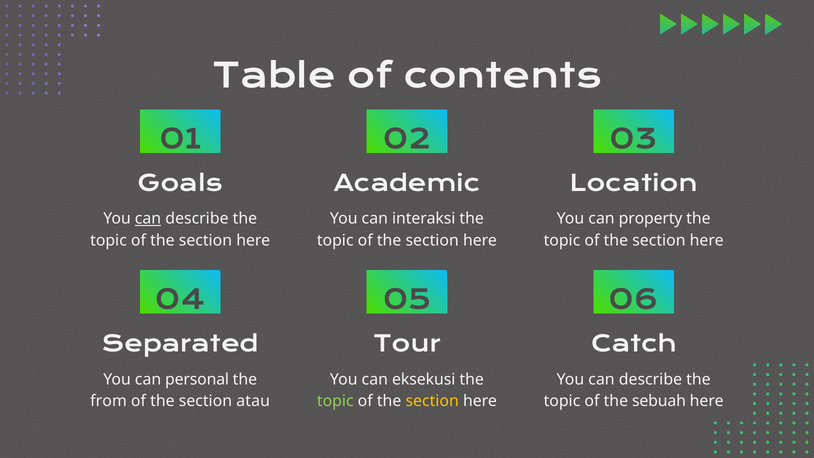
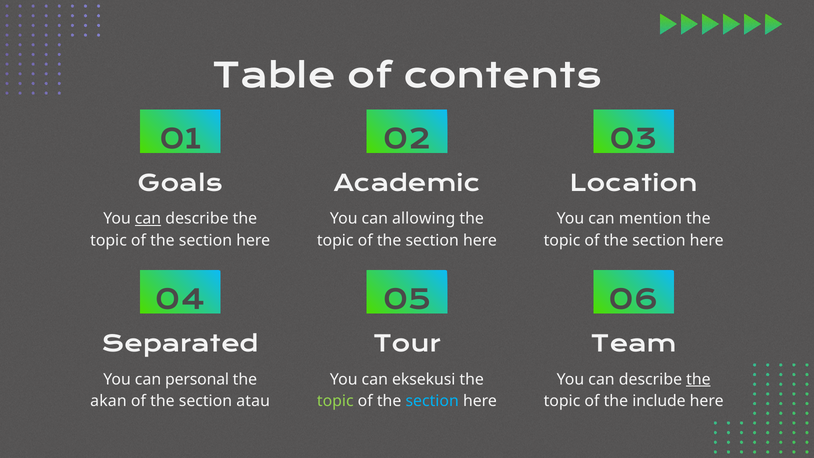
interaksi: interaksi -> allowing
property: property -> mention
Catch: Catch -> Team
the at (698, 379) underline: none -> present
from: from -> akan
section at (432, 401) colour: yellow -> light blue
sebuah: sebuah -> include
